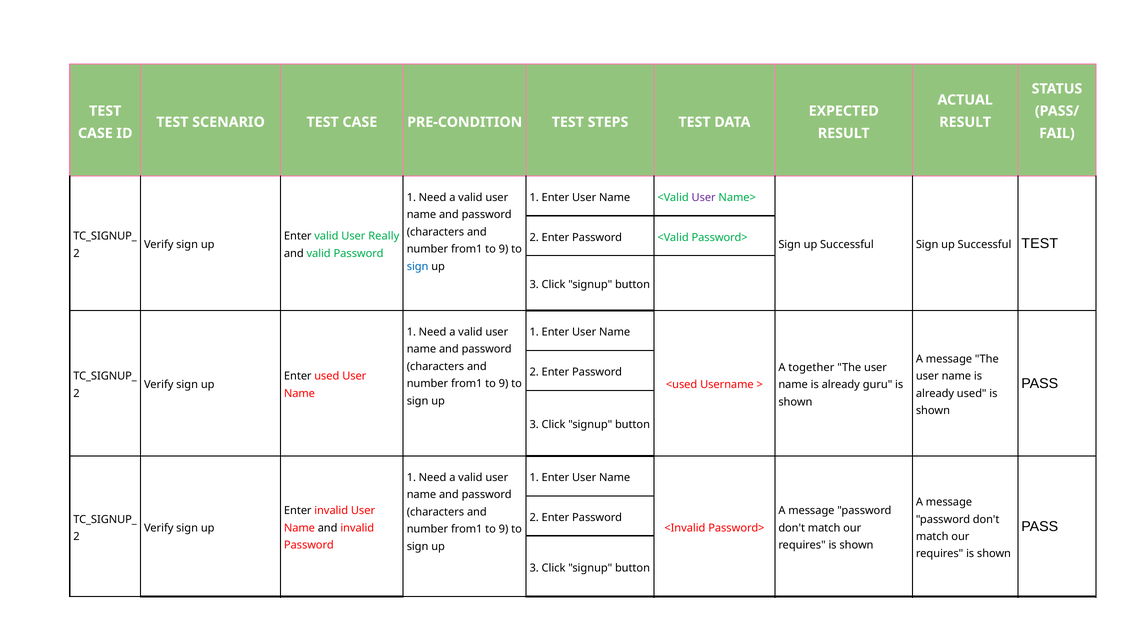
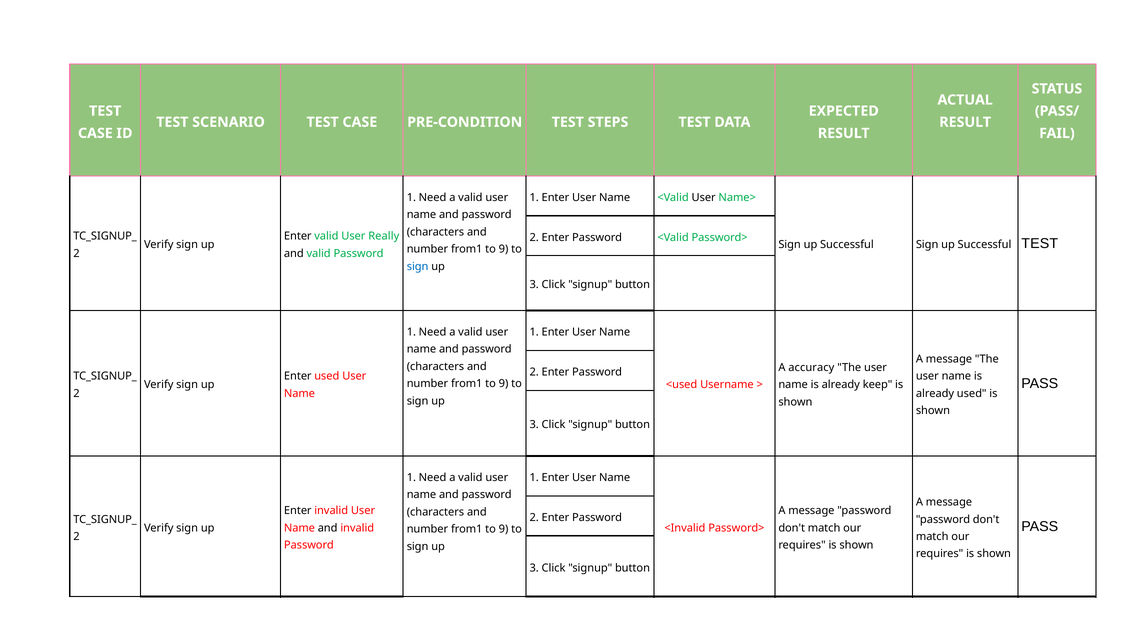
User at (704, 198) colour: purple -> black
together: together -> accuracy
guru: guru -> keep
